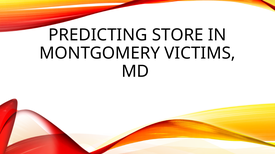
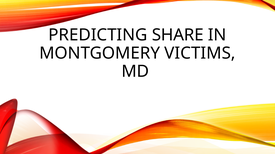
STORE: STORE -> SHARE
